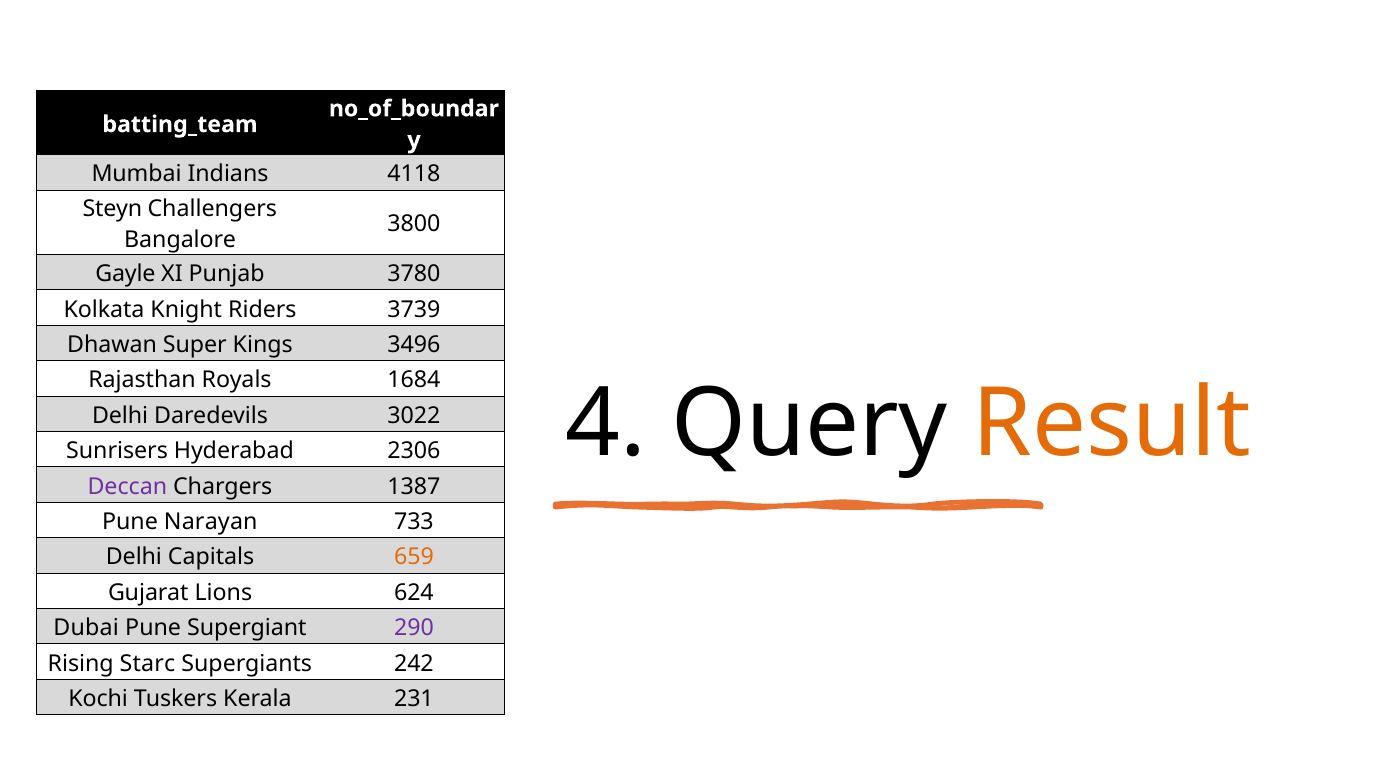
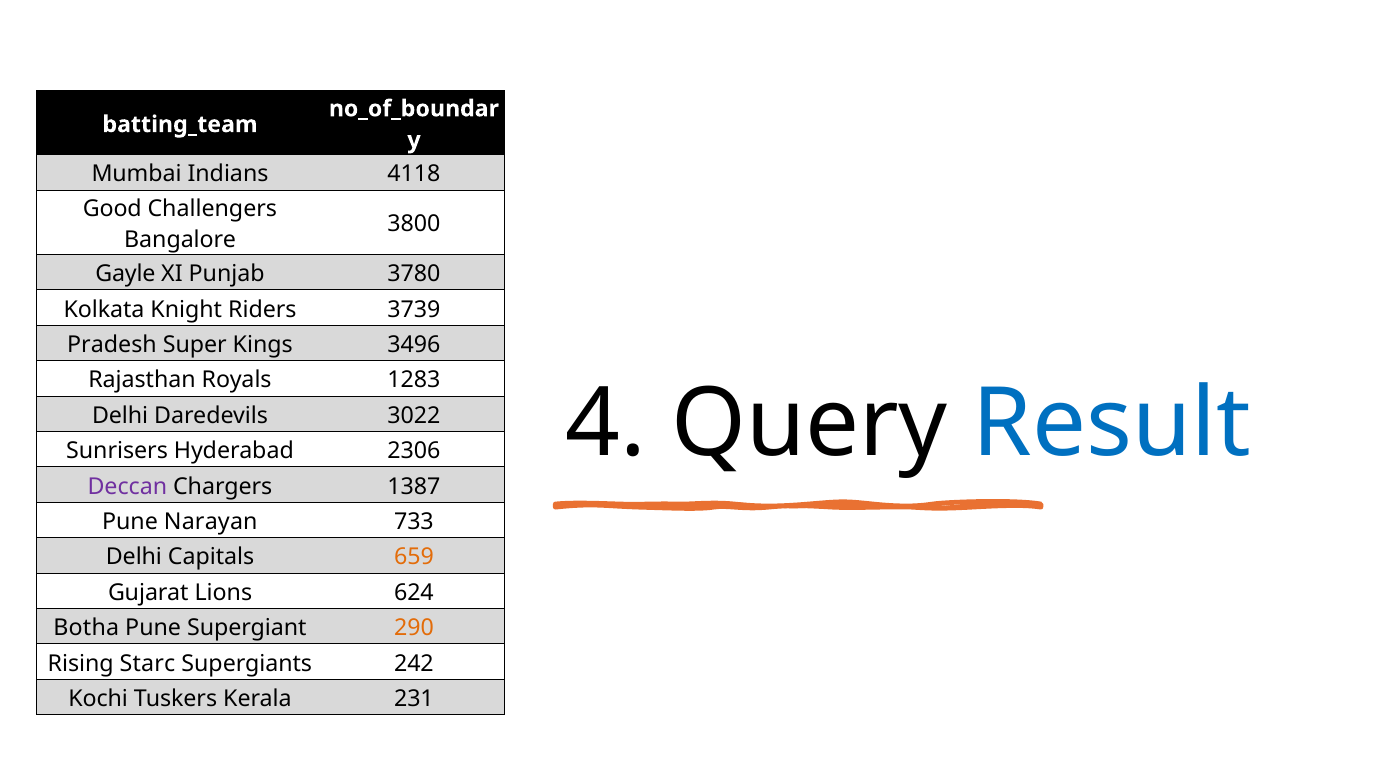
Steyn: Steyn -> Good
Dhawan: Dhawan -> Pradesh
1684: 1684 -> 1283
Result colour: orange -> blue
Dubai: Dubai -> Botha
290 colour: purple -> orange
